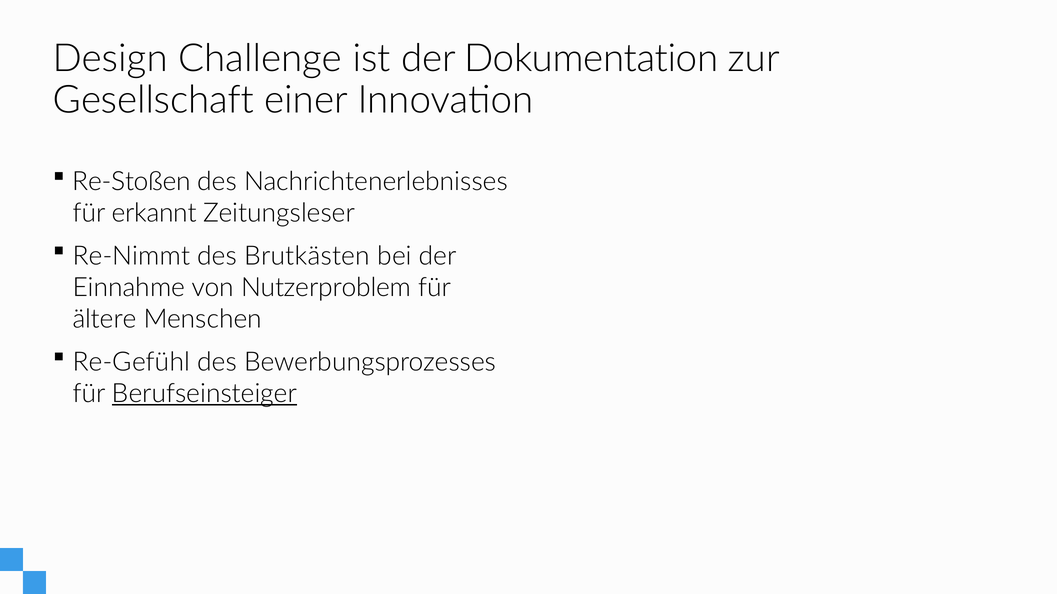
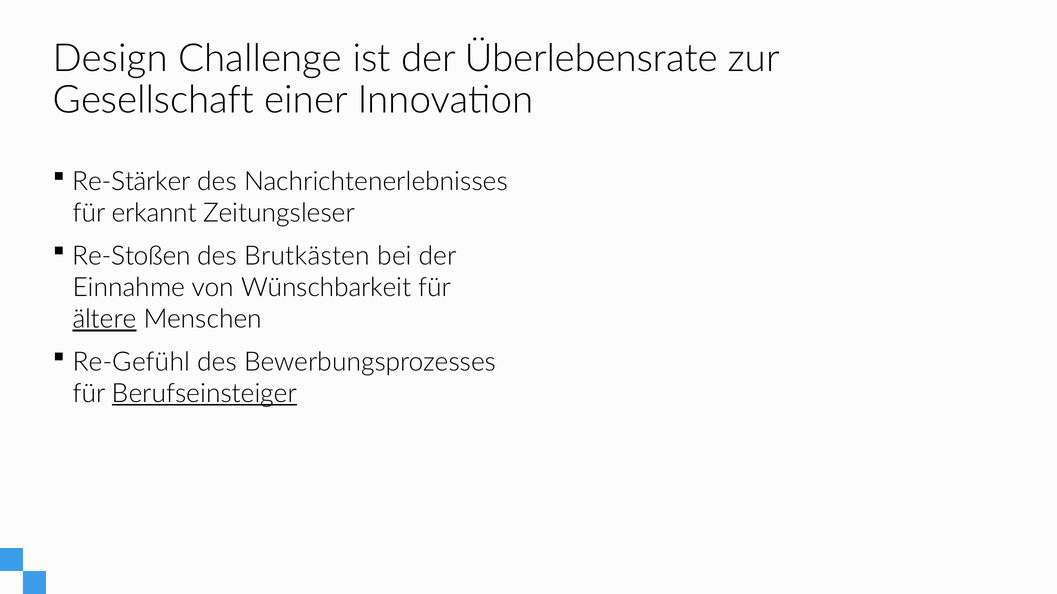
Dokumentation: Dokumentation -> Überlebensrate
Re-Stoßen: Re-Stoßen -> Re-Stärker
Re-Nimmt: Re-Nimmt -> Re-Stoßen
Nutzerproblem: Nutzerproblem -> Wünschbarkeit
ältere underline: none -> present
